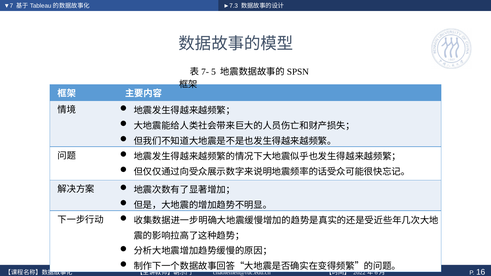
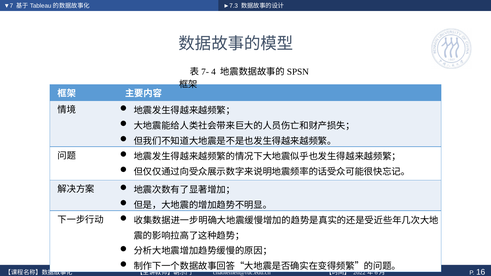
5: 5 -> 4
